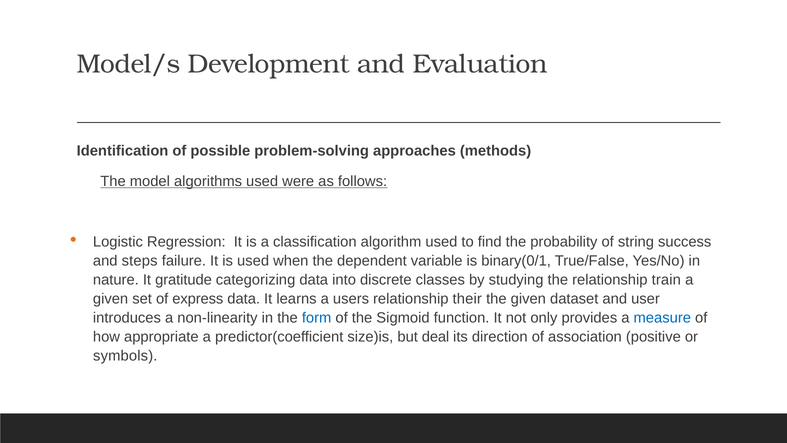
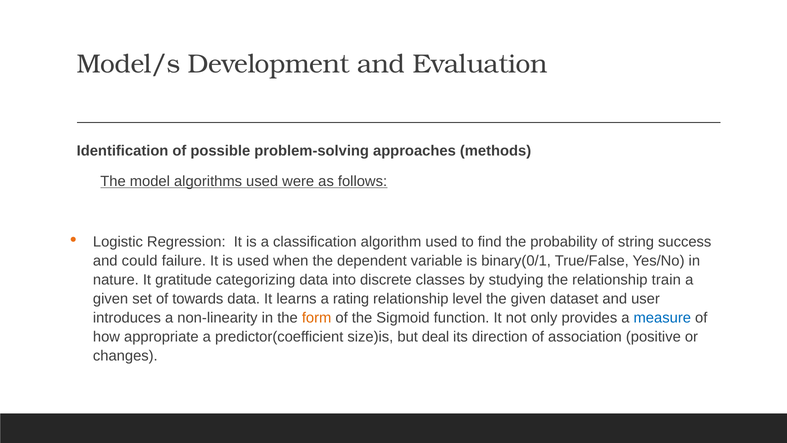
steps: steps -> could
express: express -> towards
users: users -> rating
their: their -> level
form colour: blue -> orange
symbols: symbols -> changes
